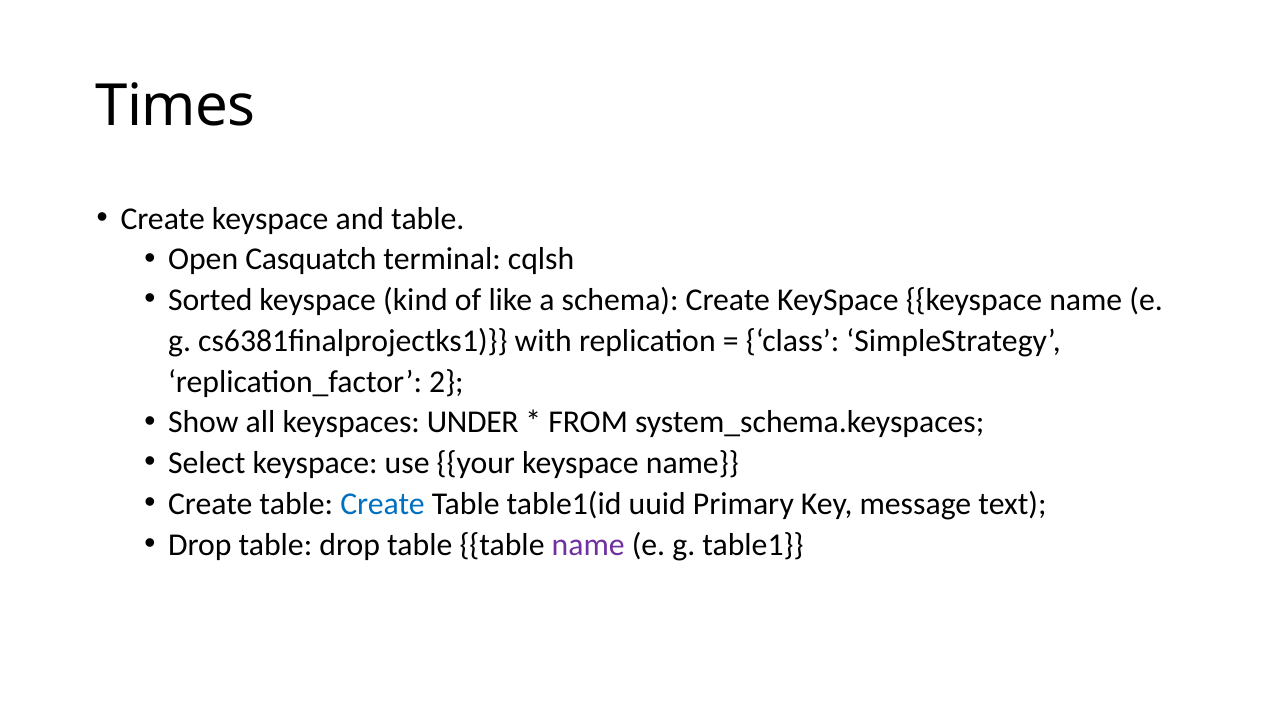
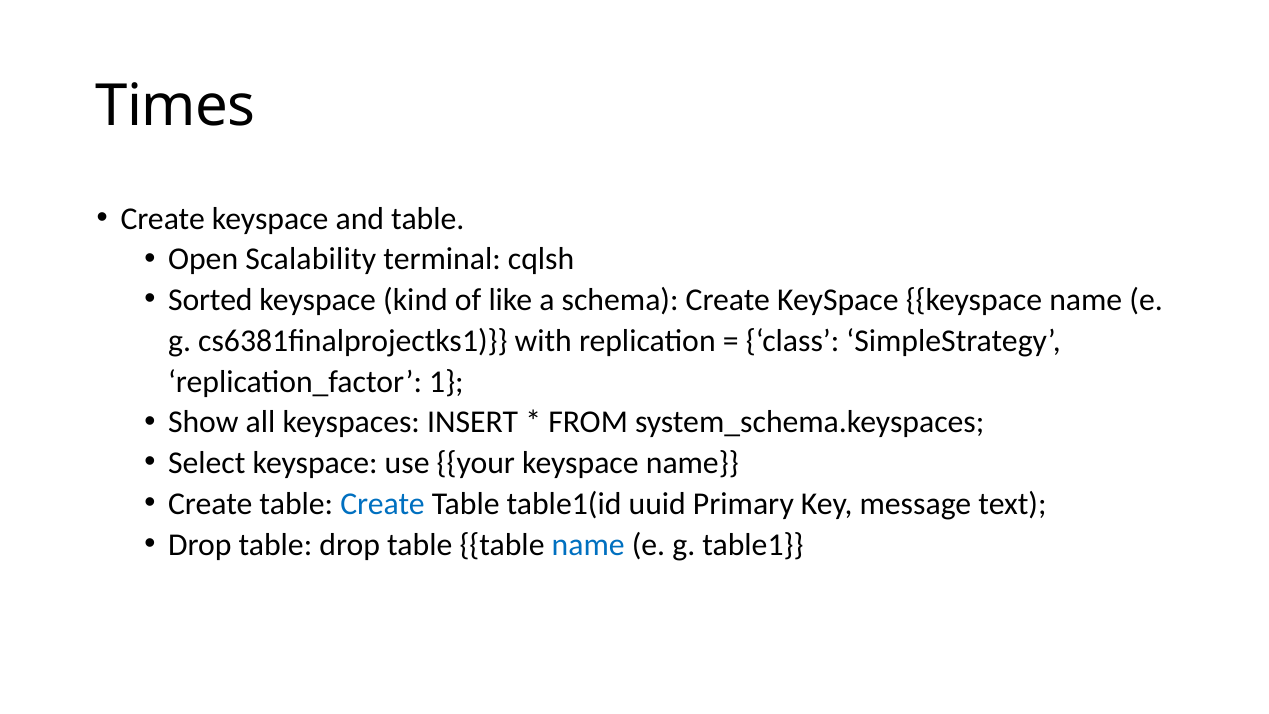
Casquatch: Casquatch -> Scalability
2: 2 -> 1
UNDER: UNDER -> INSERT
name at (588, 545) colour: purple -> blue
